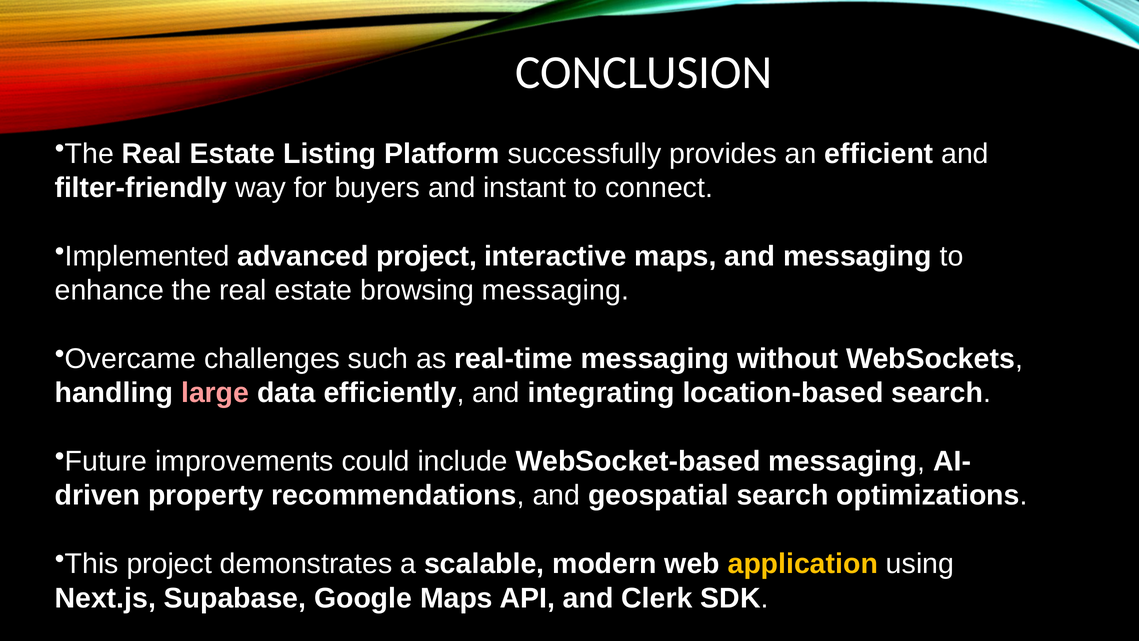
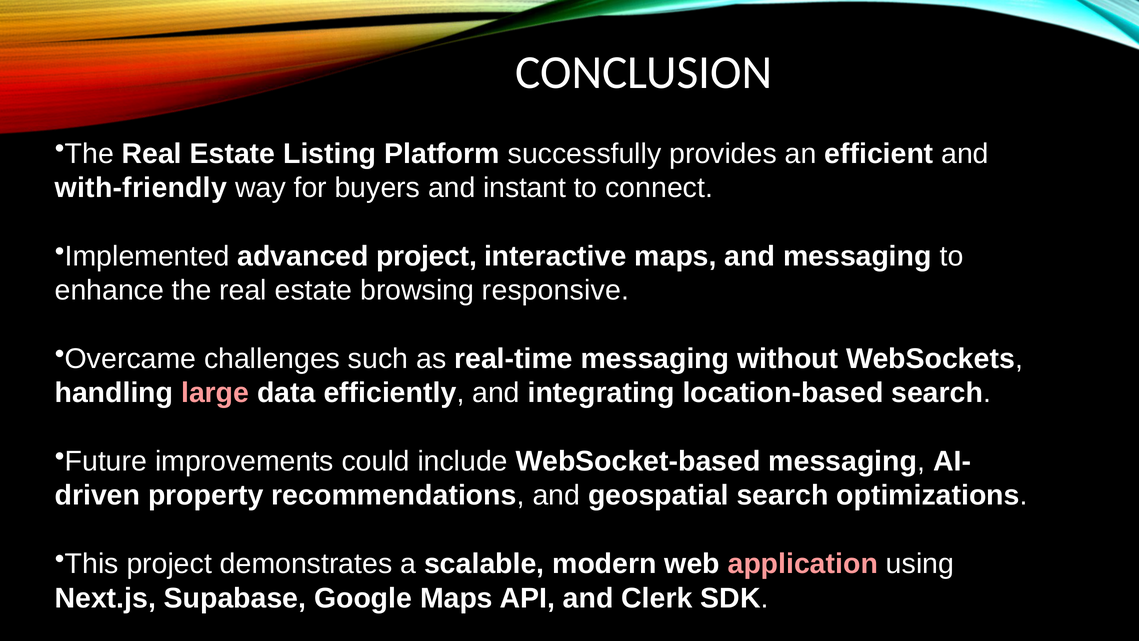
filter-friendly: filter-friendly -> with-friendly
browsing messaging: messaging -> responsive
application colour: yellow -> pink
